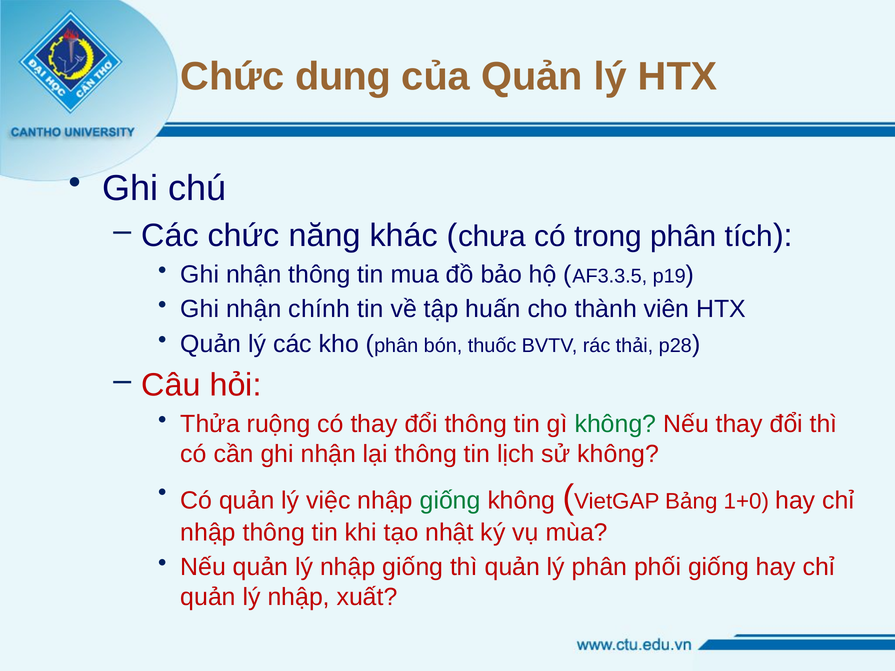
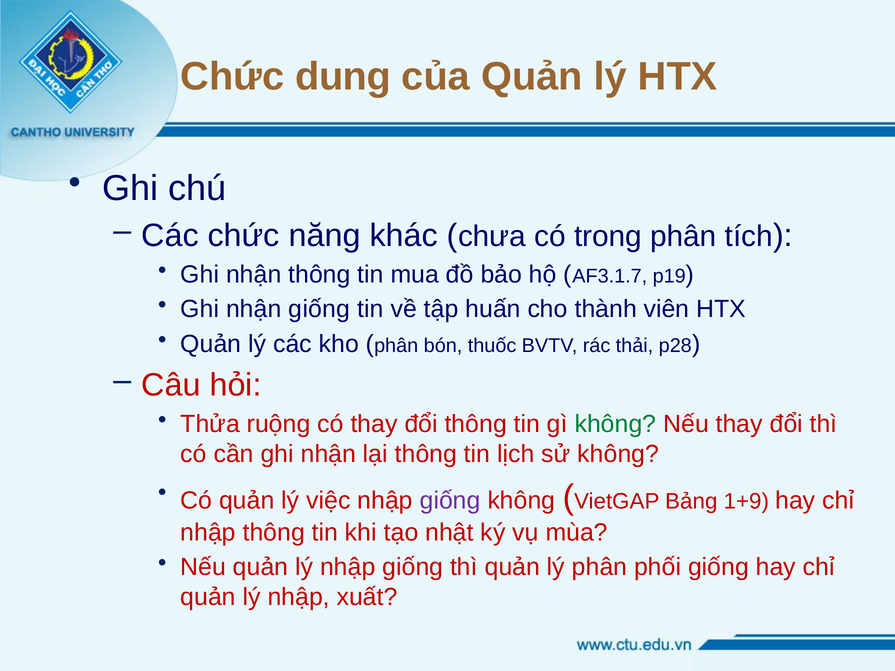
AF3.3.5: AF3.3.5 -> AF3.1.7
nhận chính: chính -> giống
giống at (450, 501) colour: green -> purple
1+0: 1+0 -> 1+9
